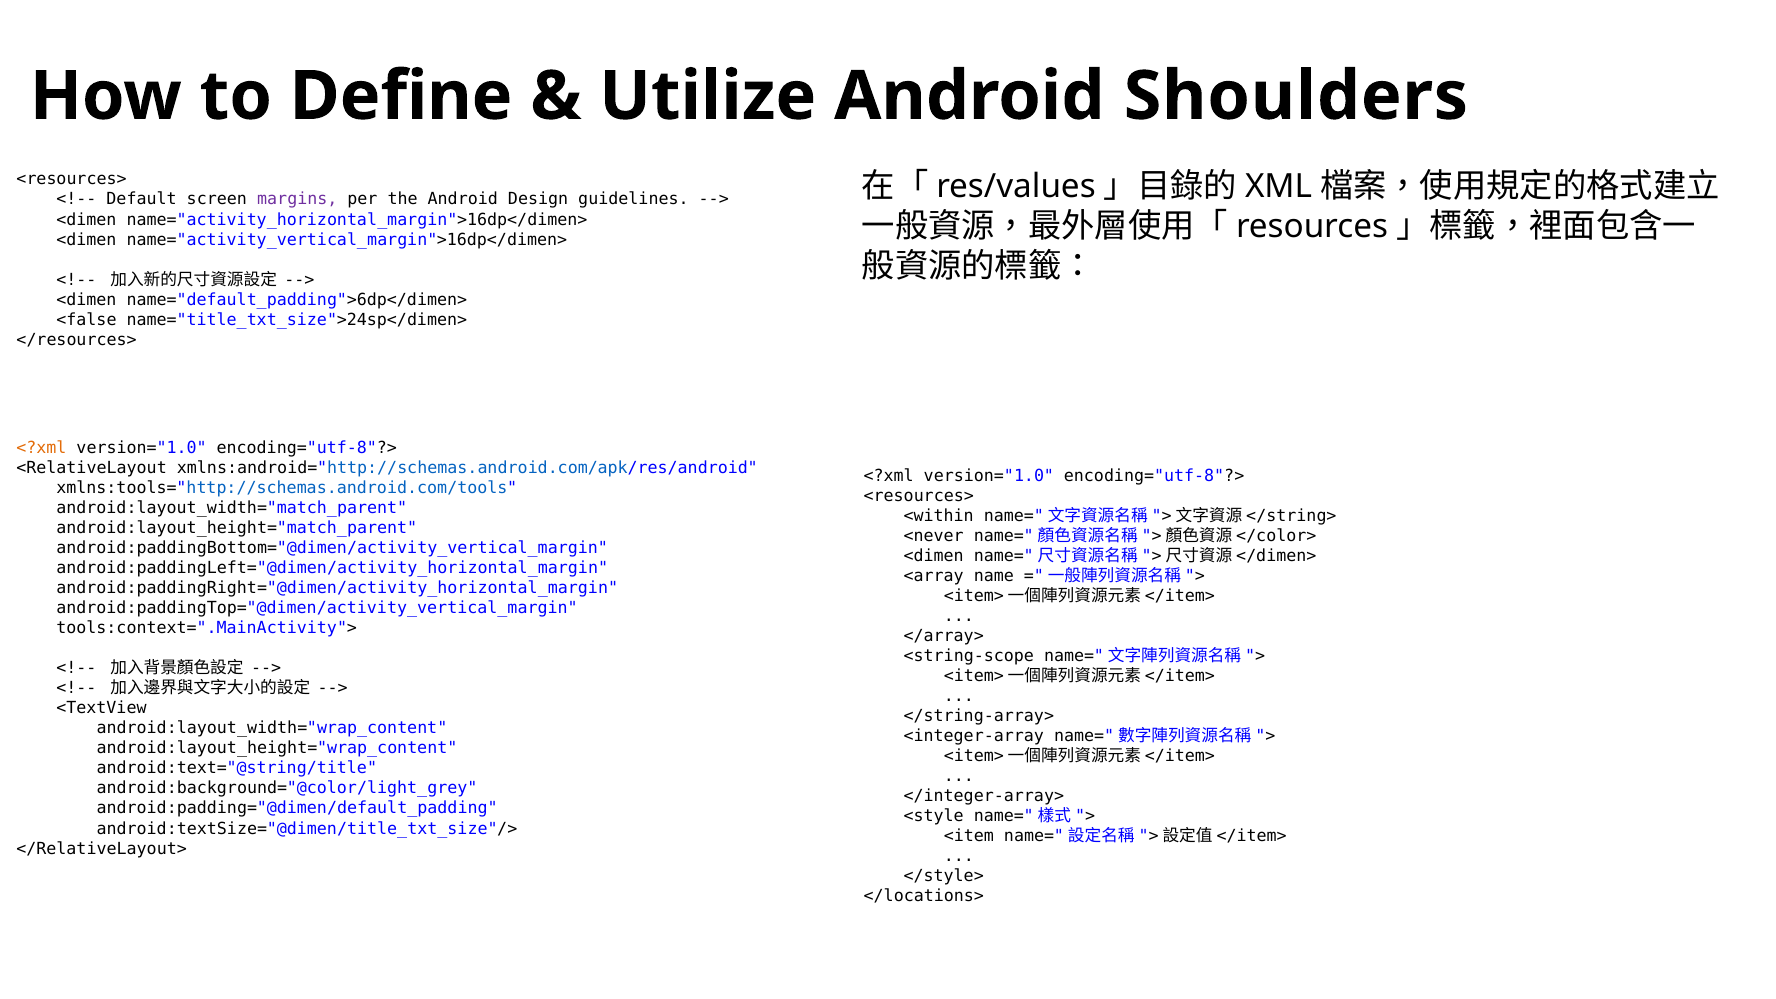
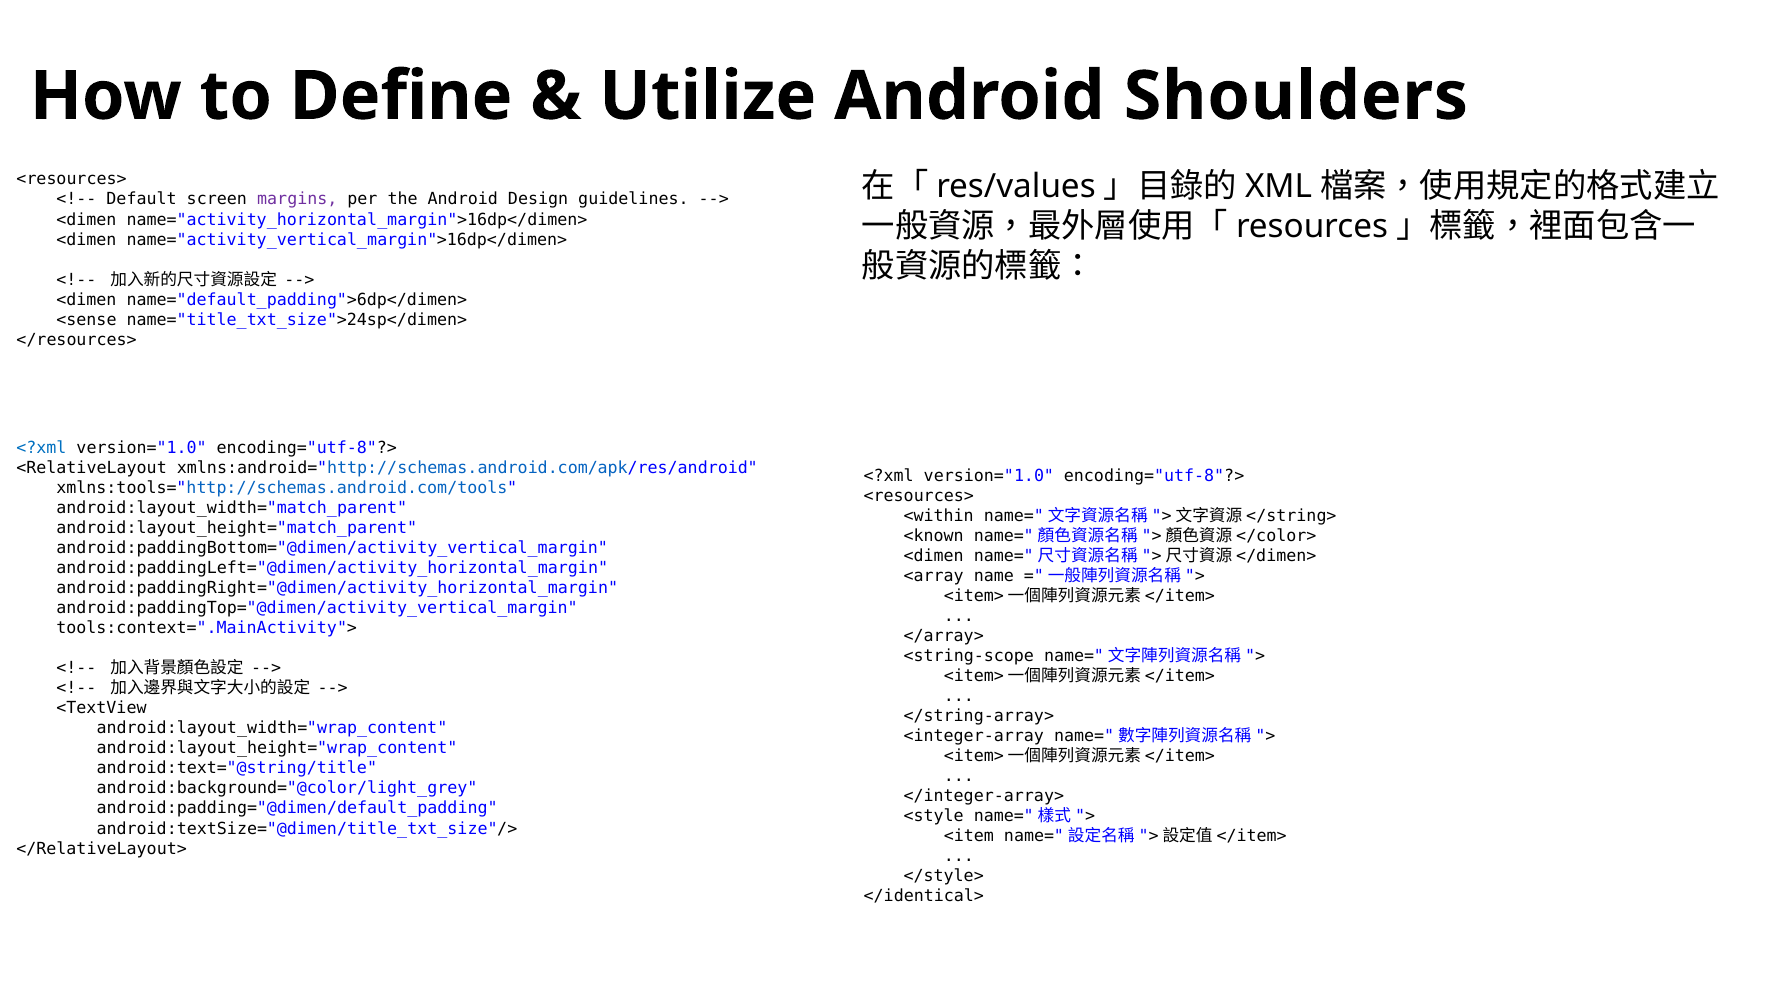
<false: <false -> <sense
<?xml at (41, 448) colour: orange -> blue
<never: <never -> <known
</locations>: </locations> -> </identical>
